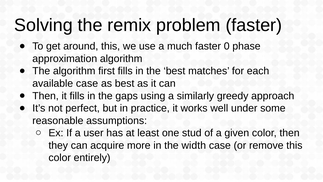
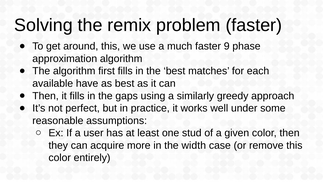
0: 0 -> 9
available case: case -> have
